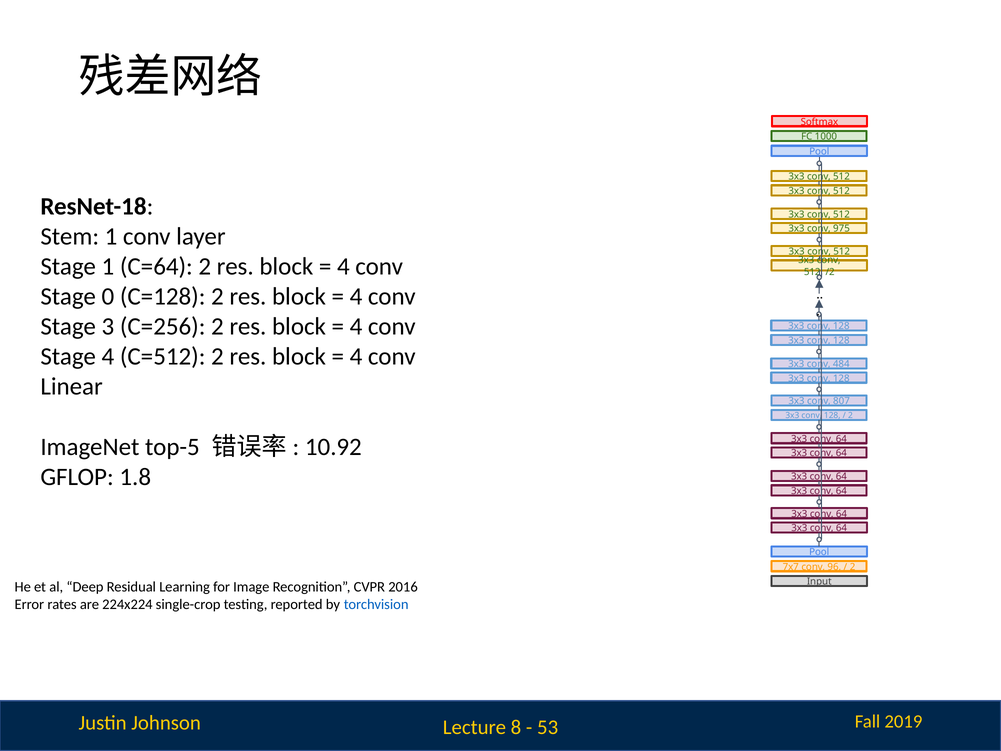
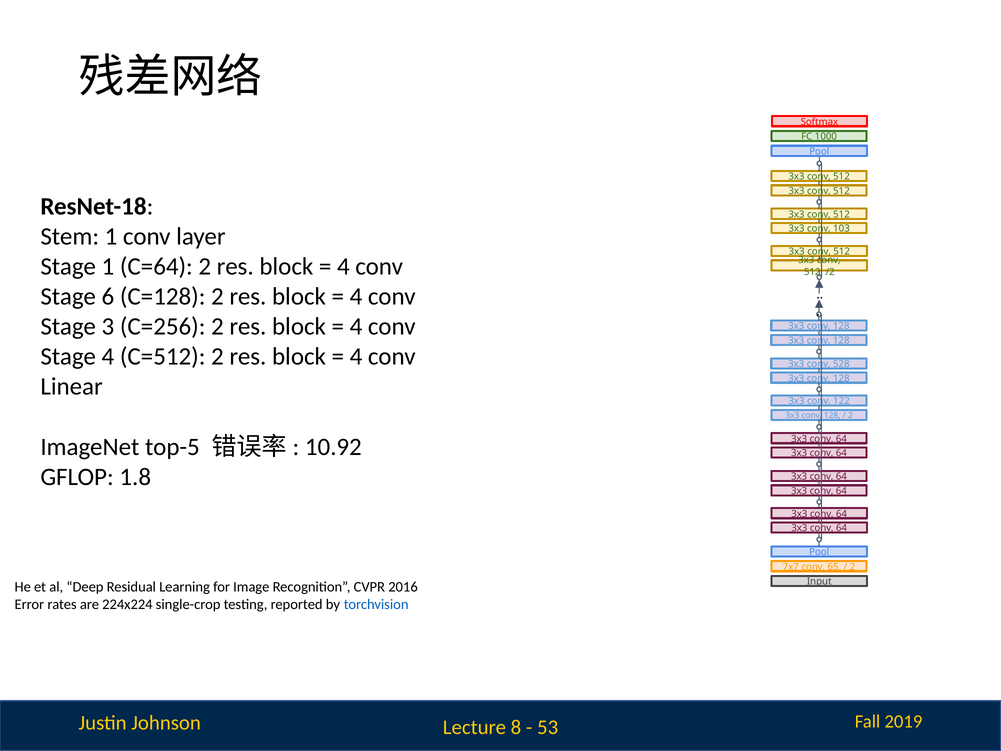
975: 975 -> 103
0: 0 -> 6
484: 484 -> 528
807: 807 -> 122
96: 96 -> 65
